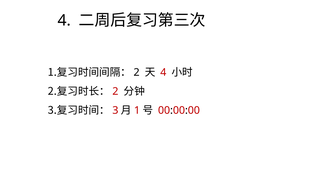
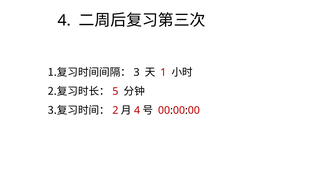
2 at (137, 72): 2 -> 3
4 at (163, 72): 4 -> 1
2 at (115, 91): 2 -> 5
3: 3 -> 2
1 at (137, 110): 1 -> 4
